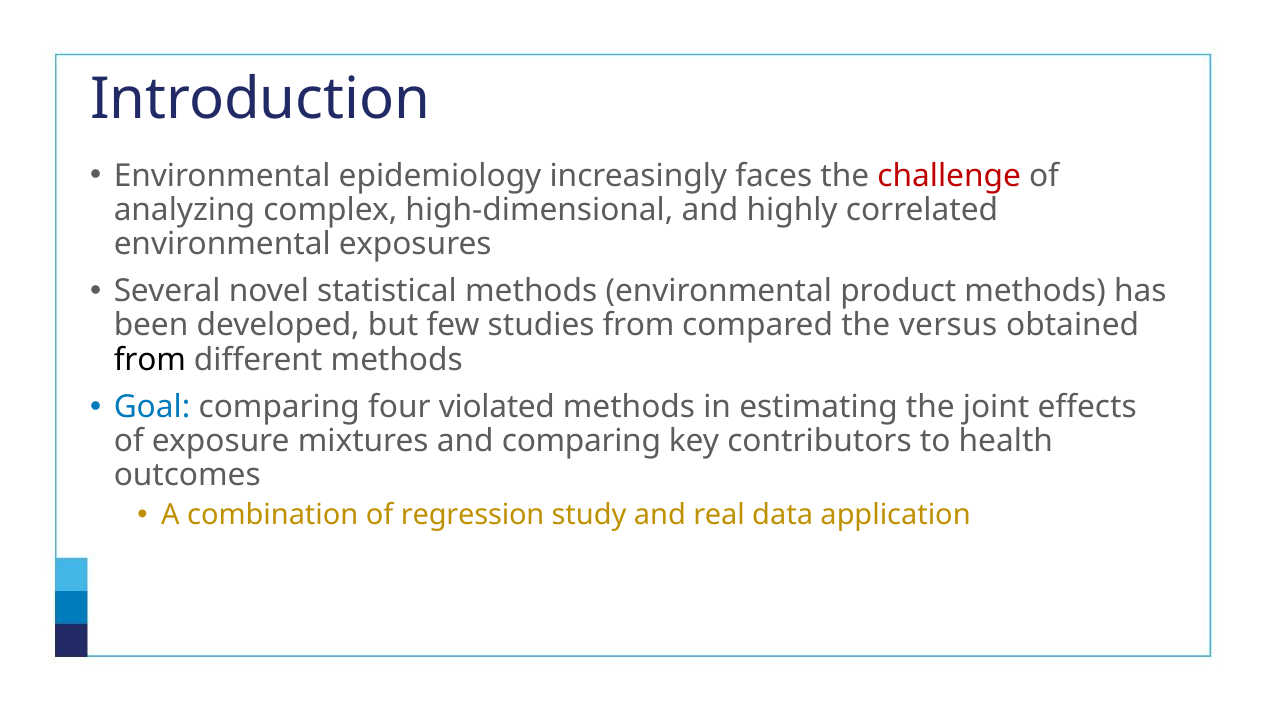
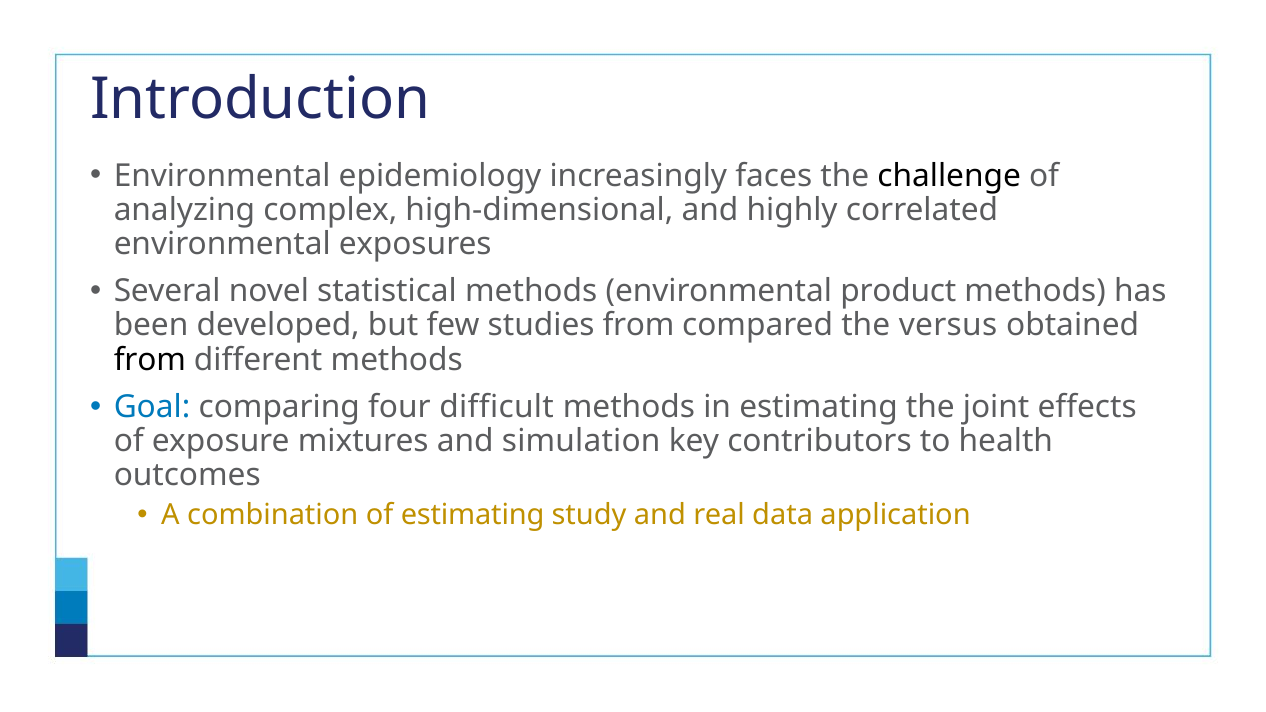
challenge colour: red -> black
violated: violated -> difficult
and comparing: comparing -> simulation
of regression: regression -> estimating
